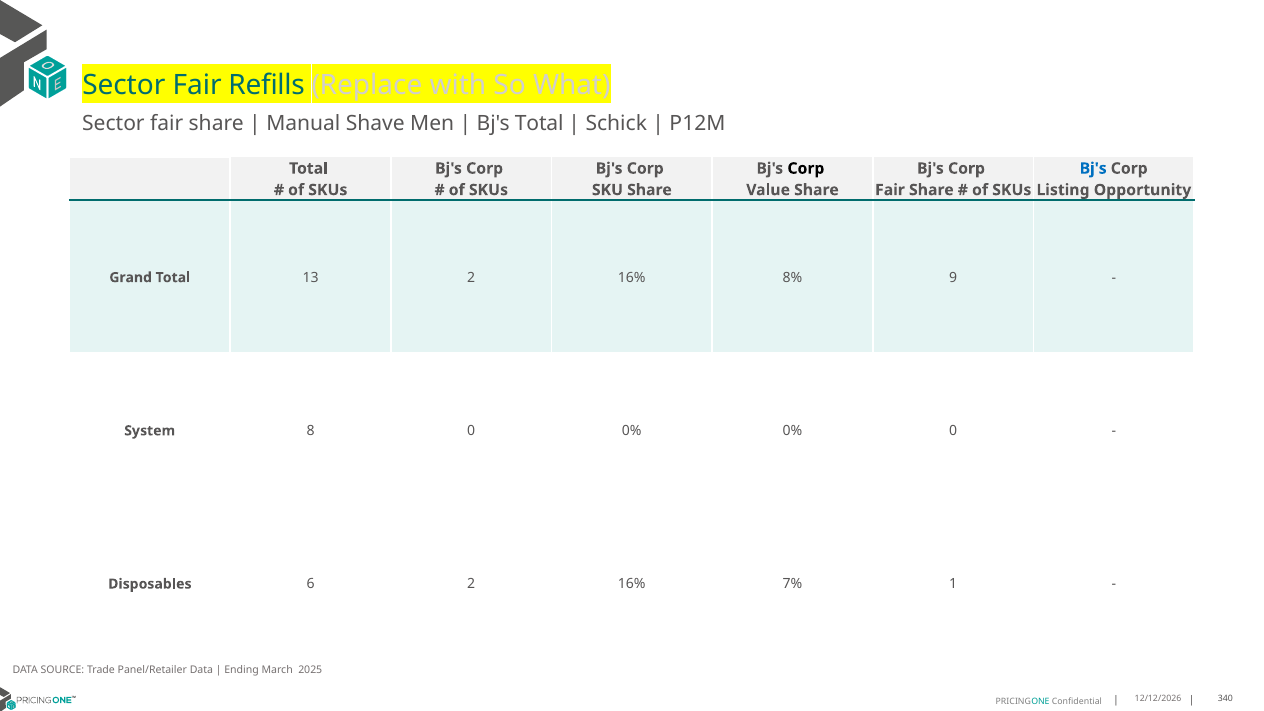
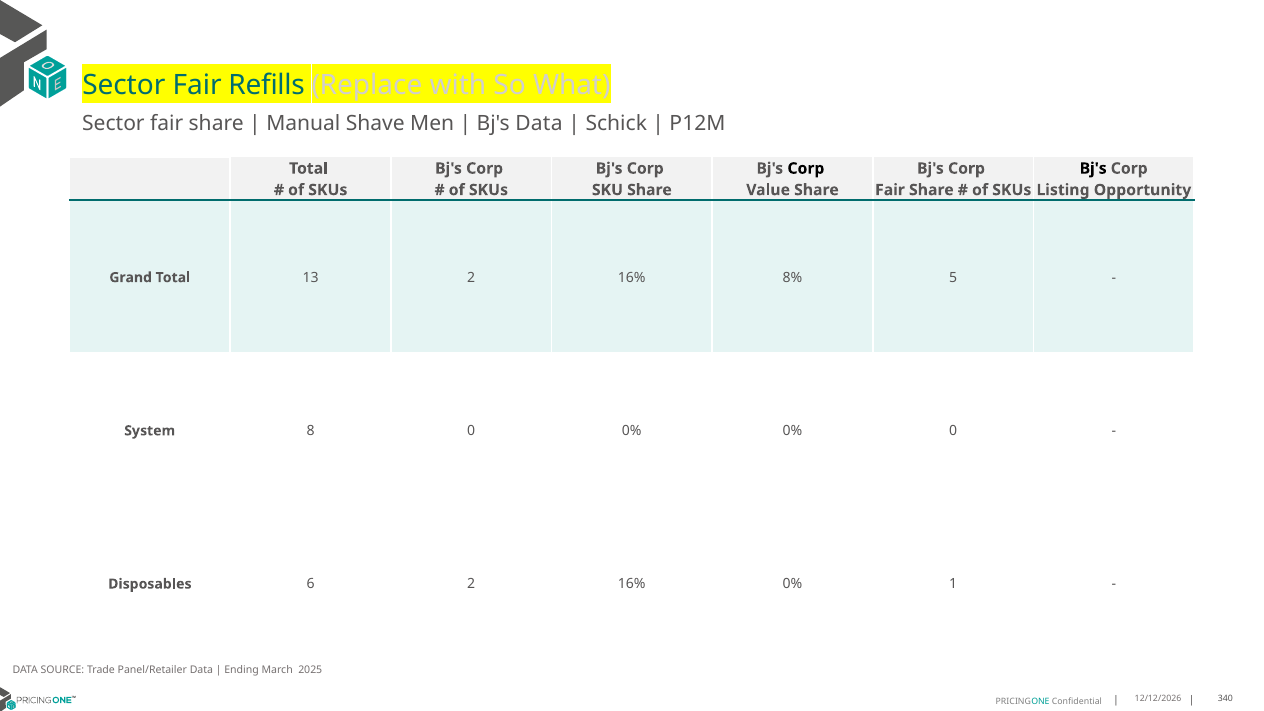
Bj's Total: Total -> Data
Bj's at (1093, 168) colour: blue -> black
9: 9 -> 5
16% 7%: 7% -> 0%
